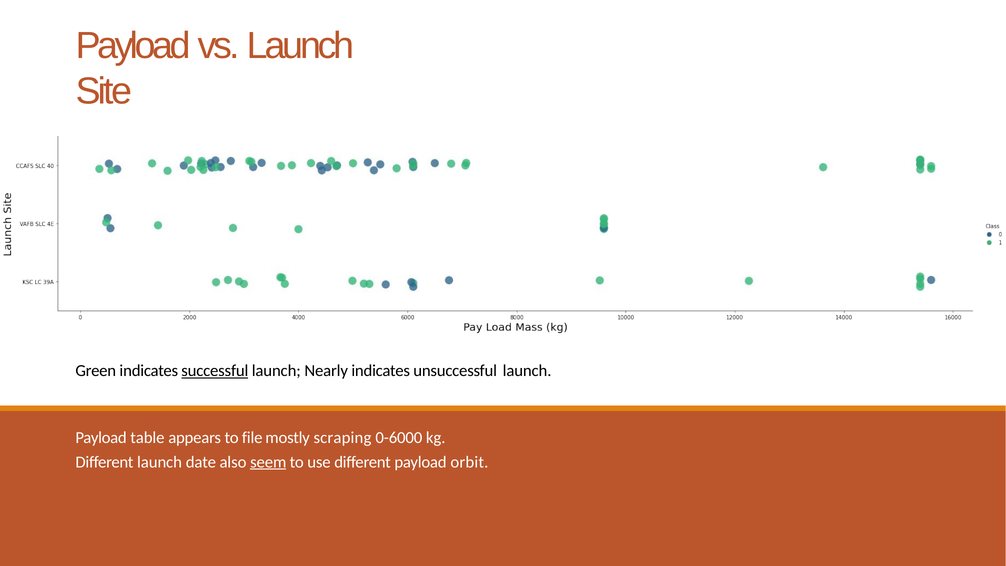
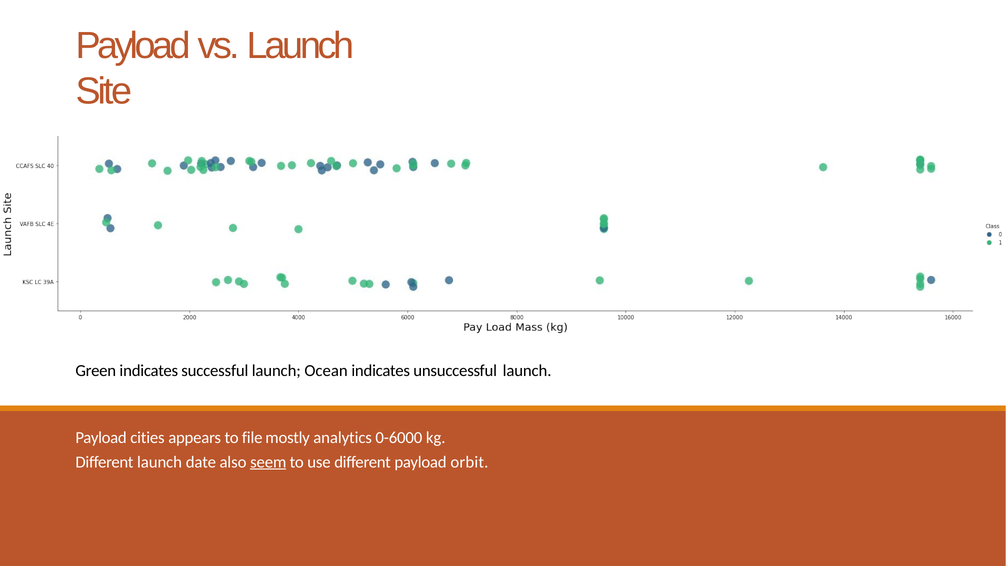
successful underline: present -> none
Nearly: Nearly -> Ocean
table: table -> cities
scraping: scraping -> analytics
